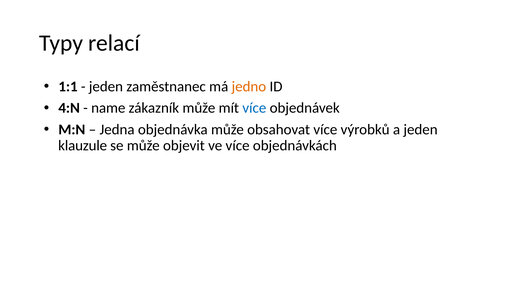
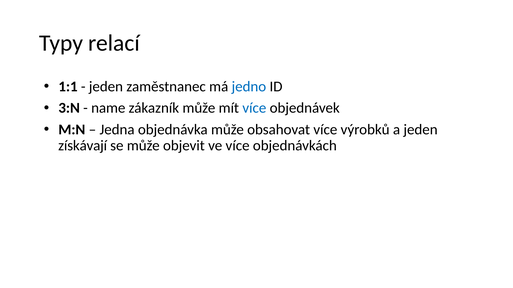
jedno colour: orange -> blue
4:N: 4:N -> 3:N
klauzule: klauzule -> získávají
